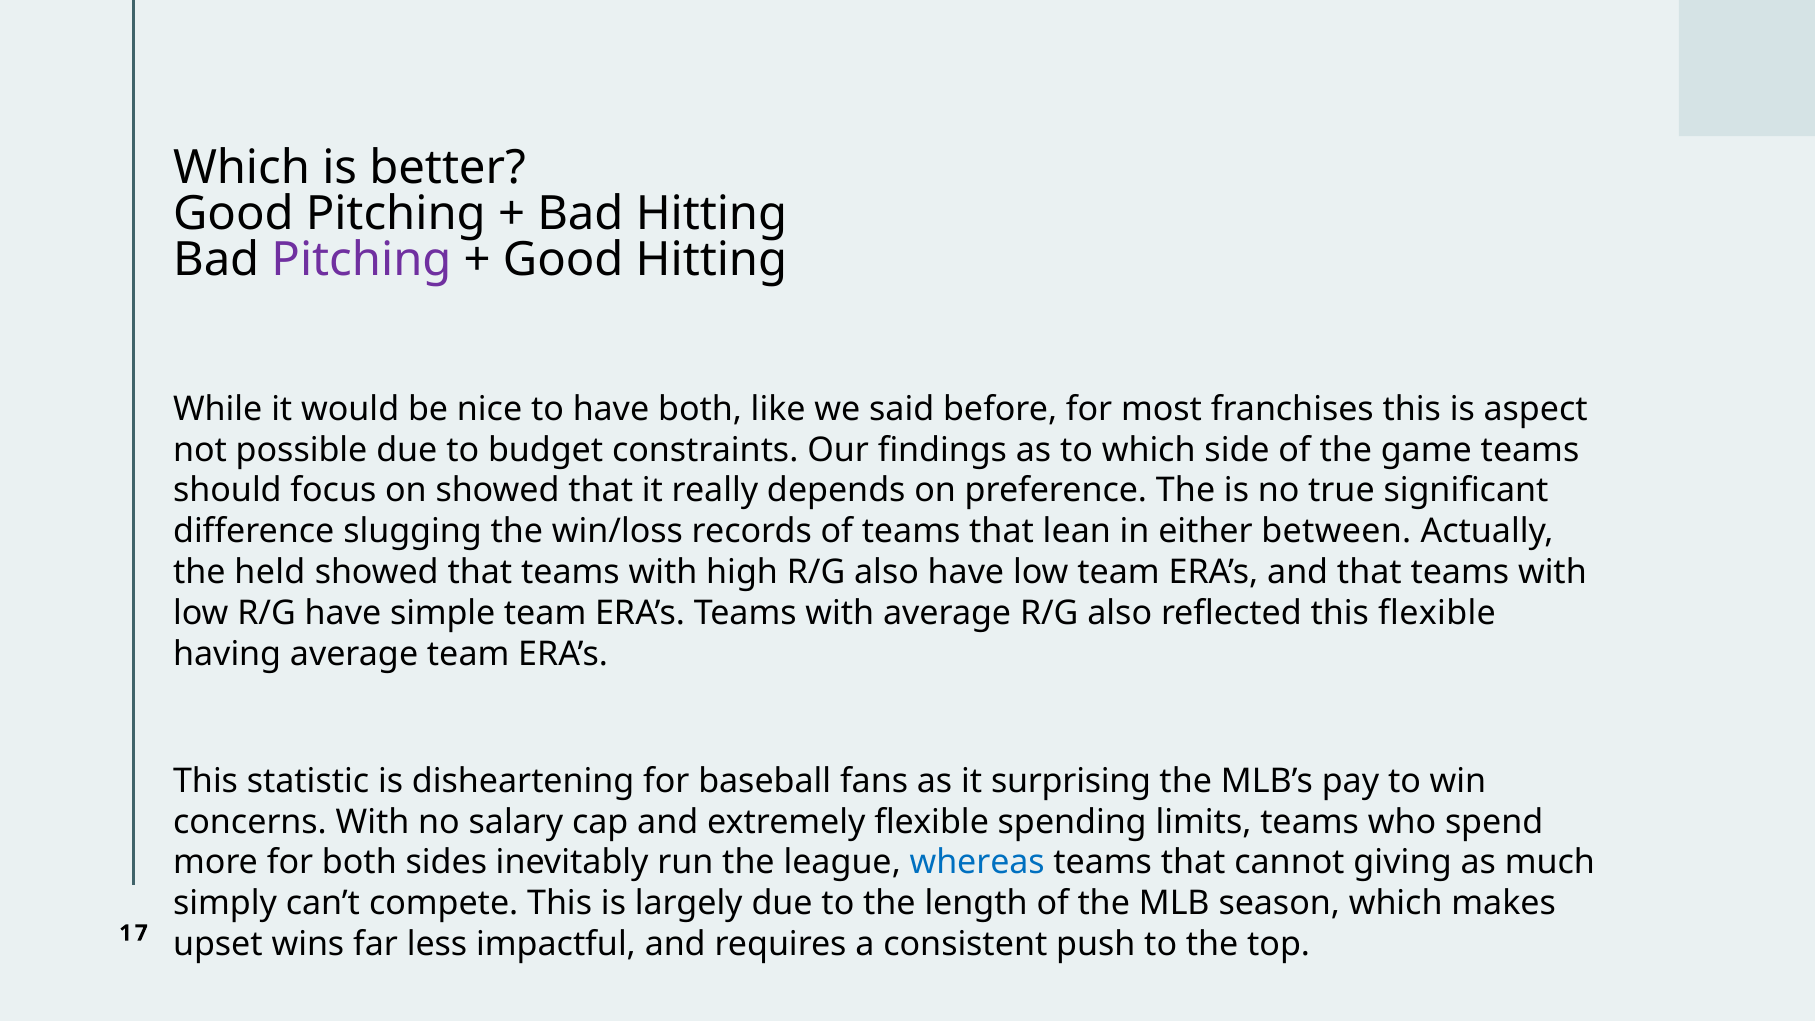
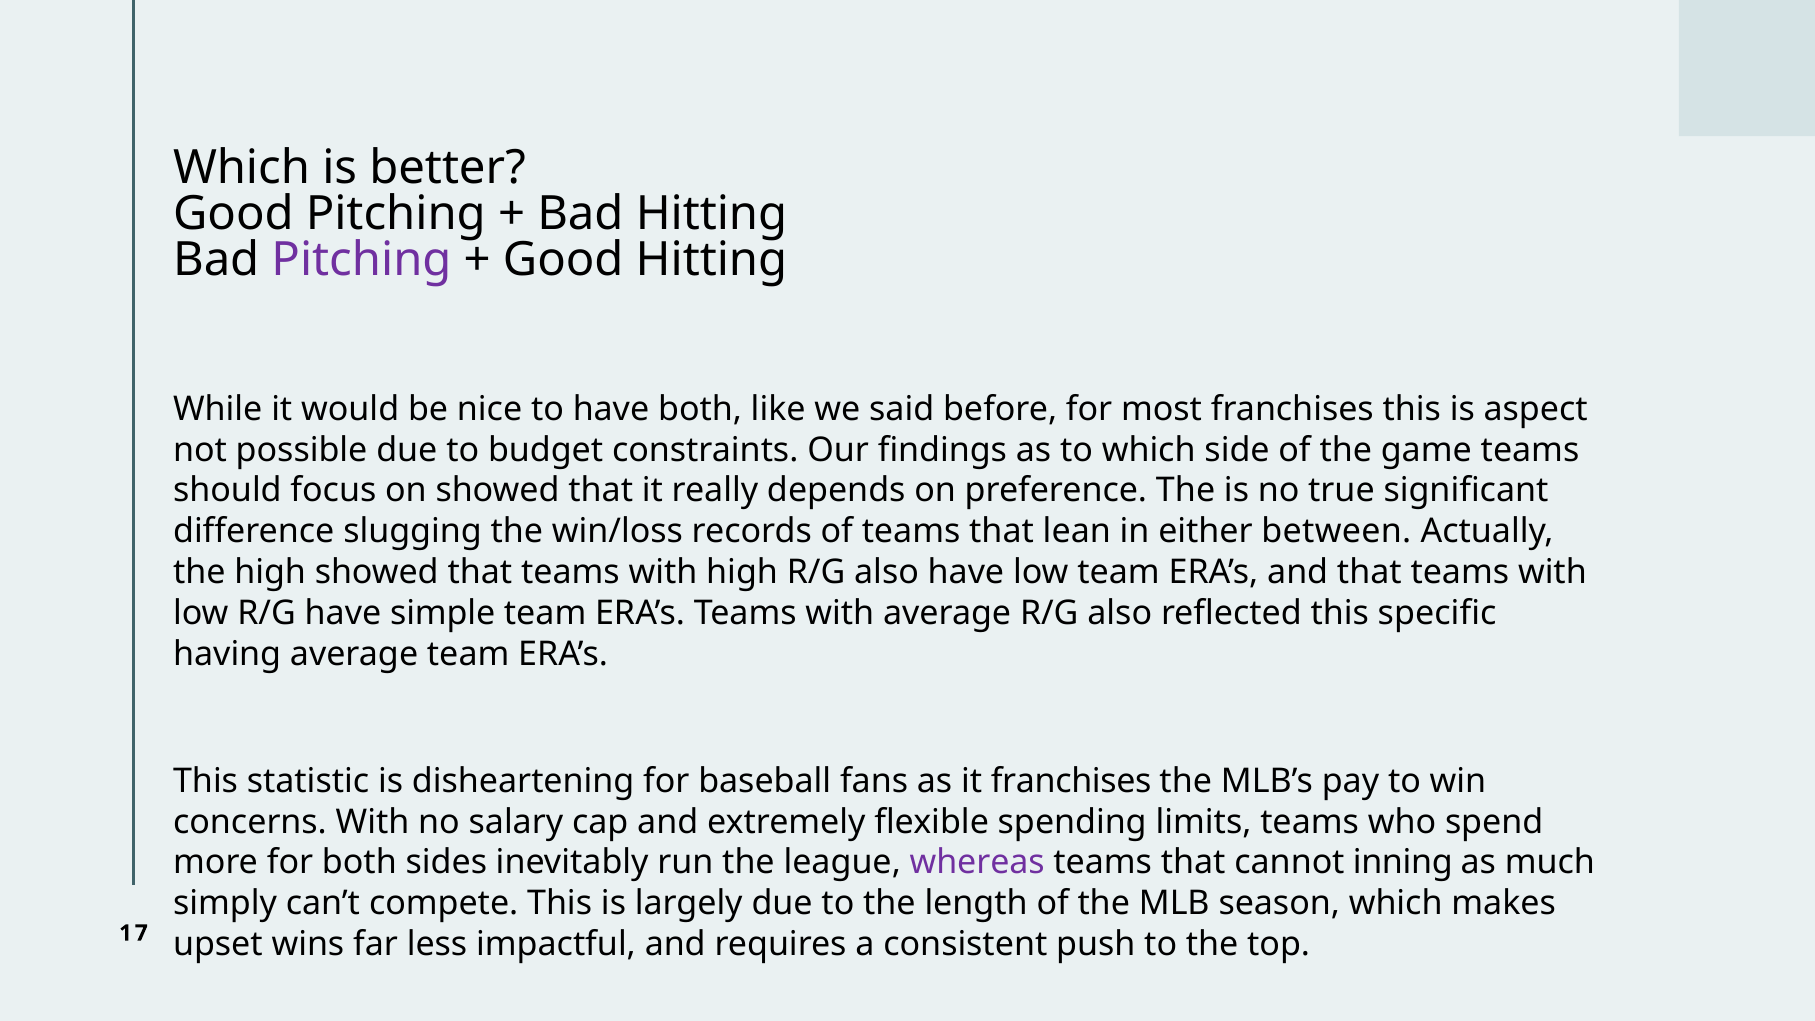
the held: held -> high
this flexible: flexible -> specific
it surprising: surprising -> franchises
whereas colour: blue -> purple
giving: giving -> inning
